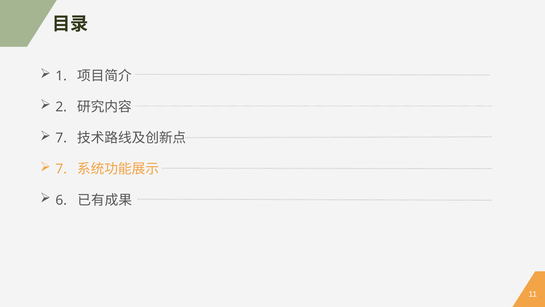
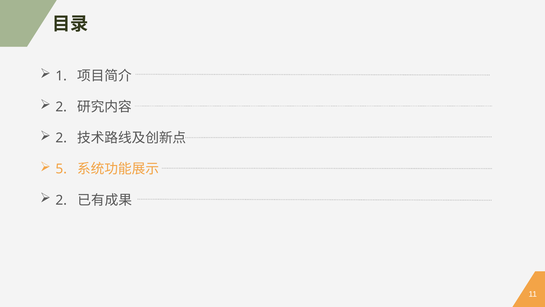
7 at (61, 138): 7 -> 2
7 at (61, 169): 7 -> 5
6 at (61, 200): 6 -> 2
